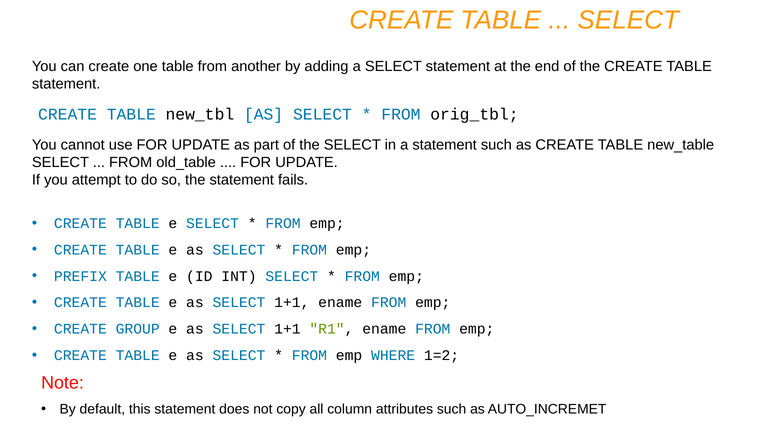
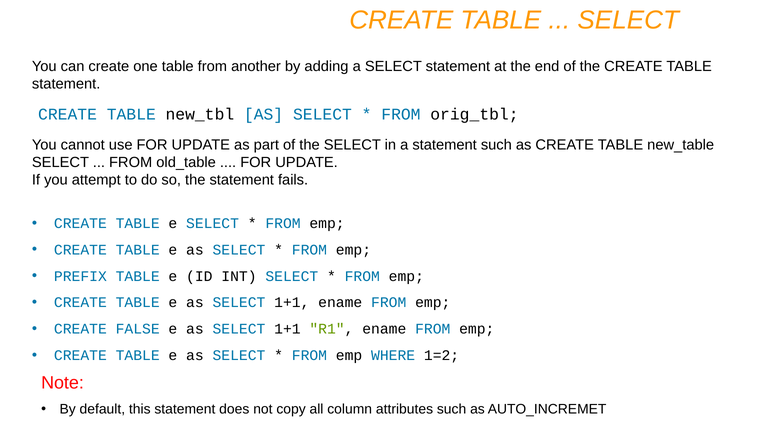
GROUP: GROUP -> FALSE
